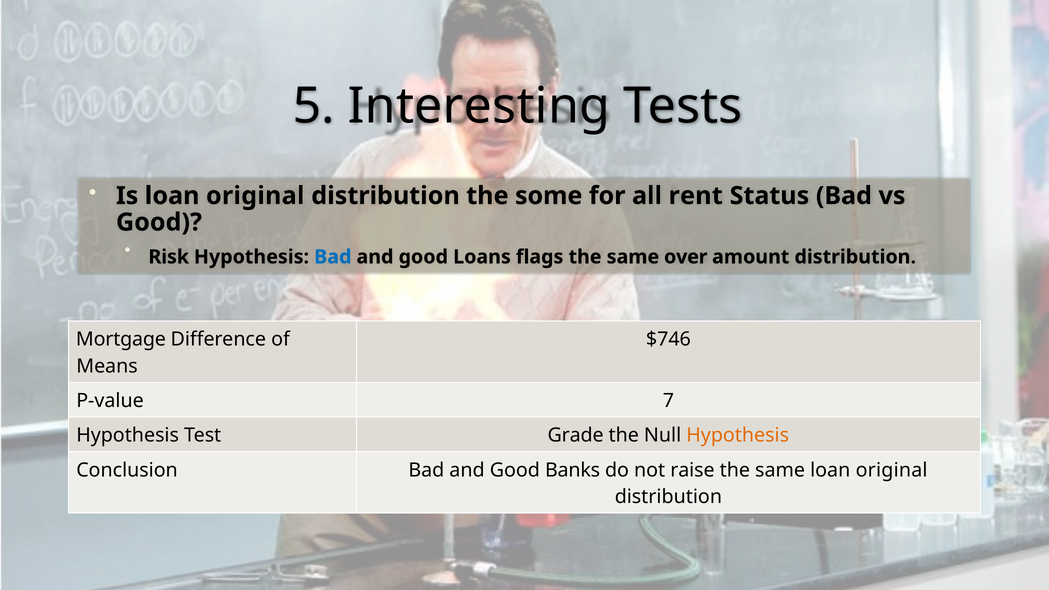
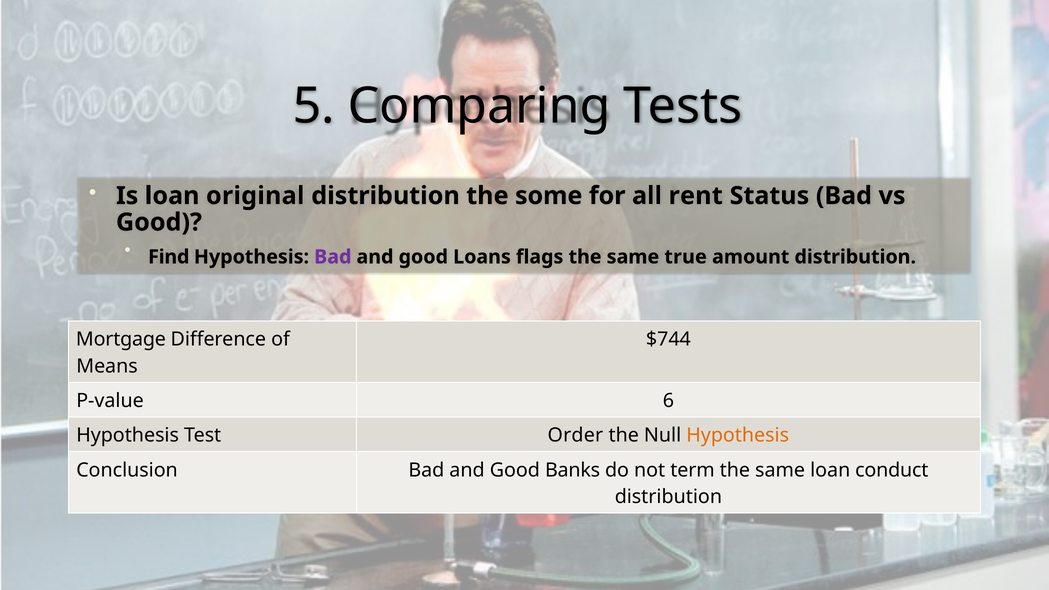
Interesting: Interesting -> Comparing
Risk: Risk -> Find
Bad at (333, 257) colour: blue -> purple
over: over -> true
$746: $746 -> $744
7: 7 -> 6
Grade: Grade -> Order
raise: raise -> term
same loan original: original -> conduct
